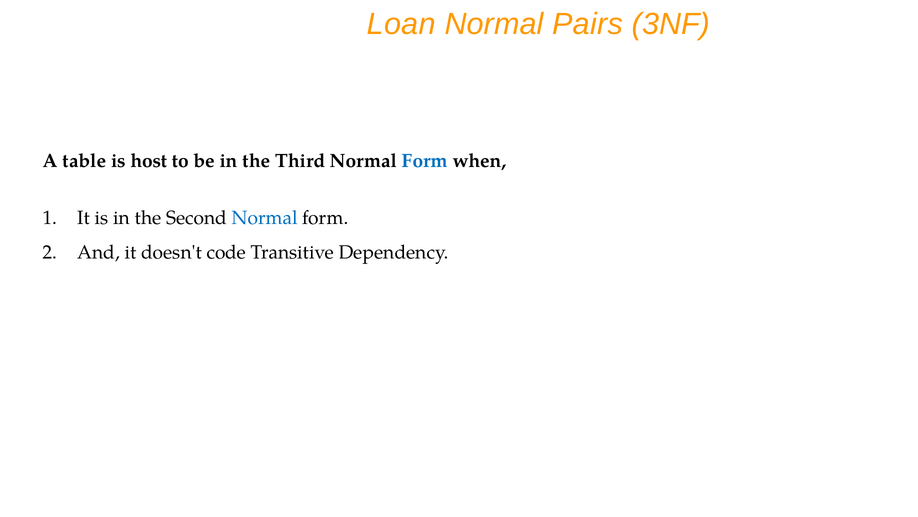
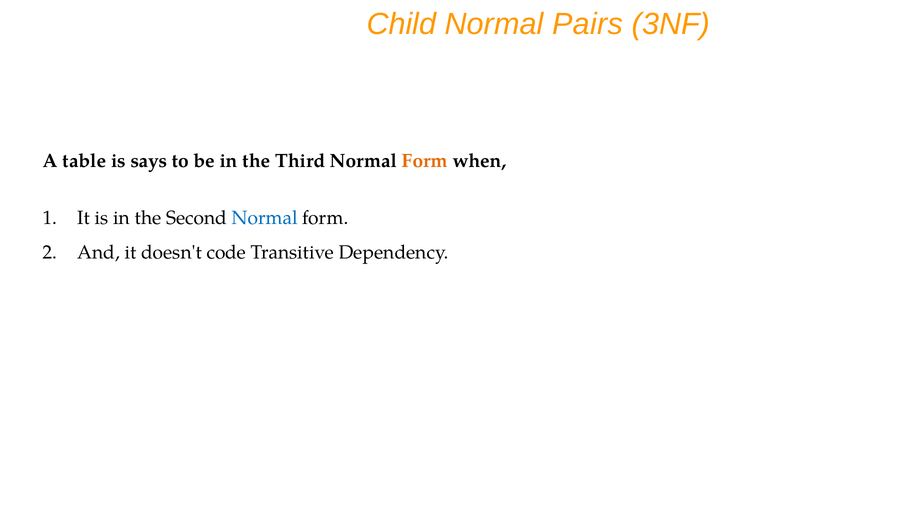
Loan: Loan -> Child
host: host -> says
Form at (425, 161) colour: blue -> orange
